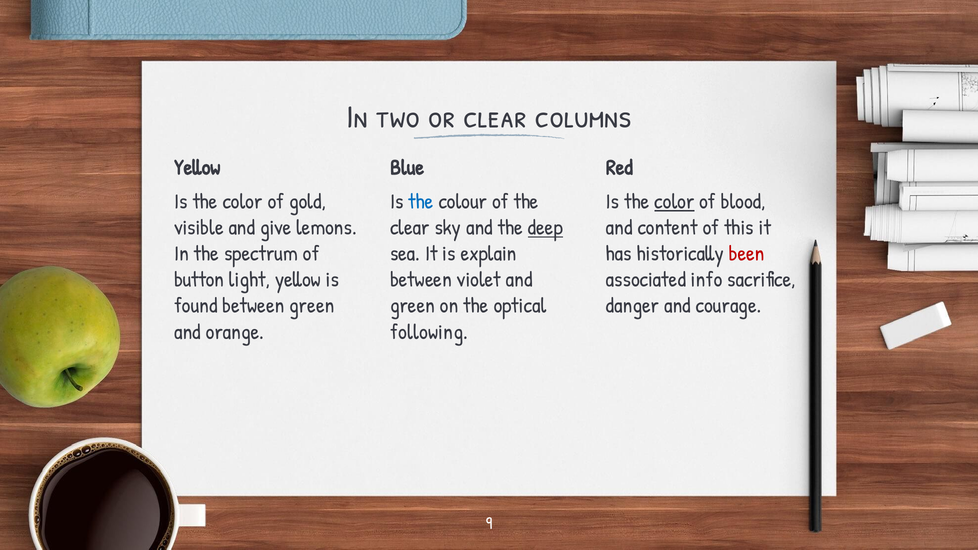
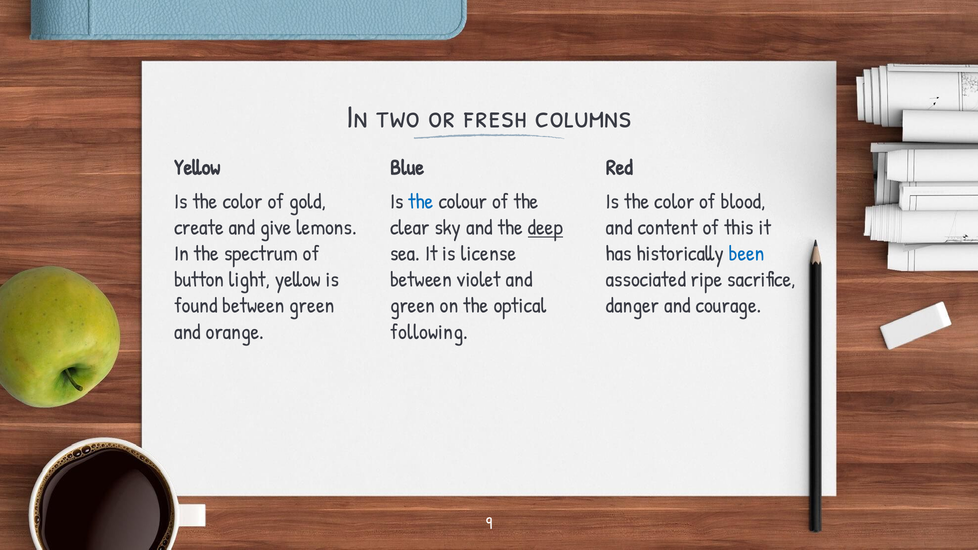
or clear: clear -> fresh
color at (674, 202) underline: present -> none
visible: visible -> create
explain: explain -> license
been colour: red -> blue
info: info -> ripe
